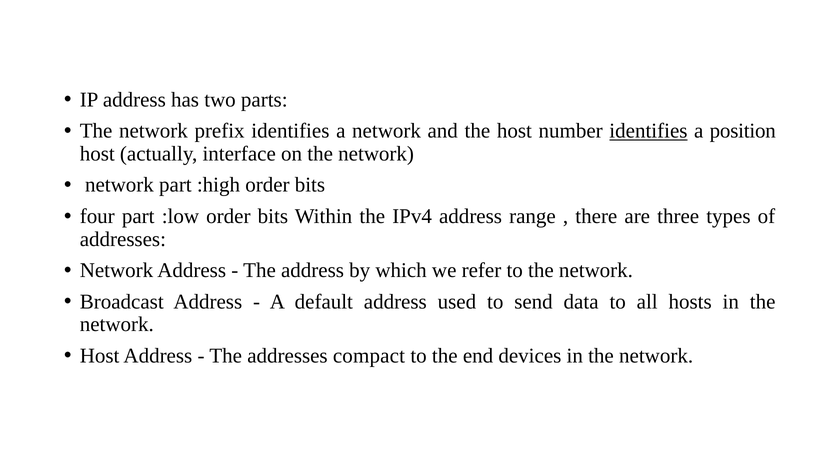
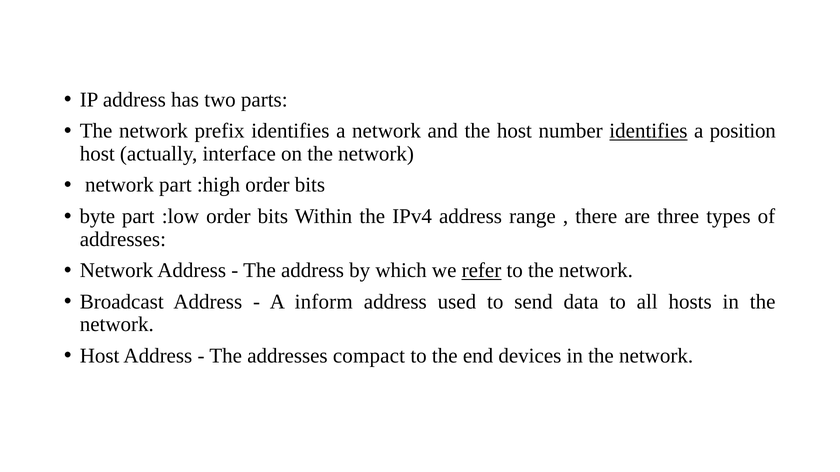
four: four -> byte
refer underline: none -> present
default: default -> inform
